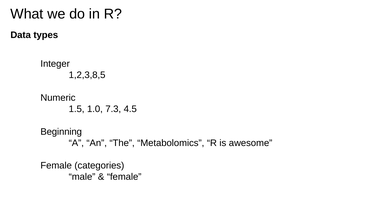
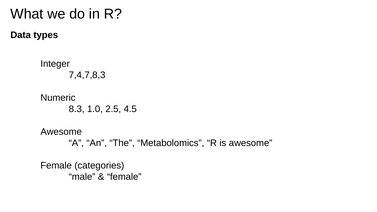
1,2,3,8,5: 1,2,3,8,5 -> 7,4,7,8,3
1.5: 1.5 -> 8.3
7.3: 7.3 -> 2.5
Beginning at (61, 132): Beginning -> Awesome
